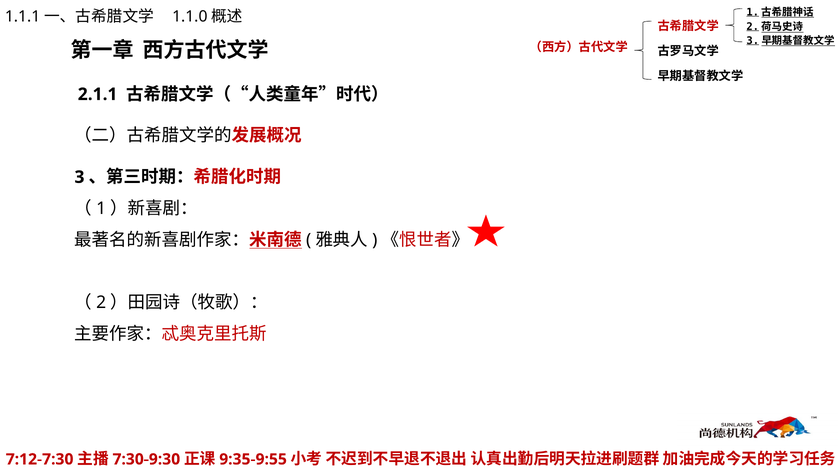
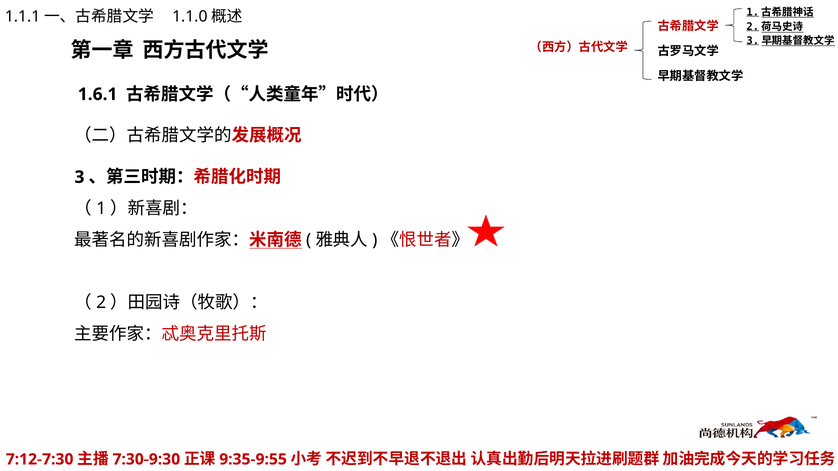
2.1.1: 2.1.1 -> 1.6.1
